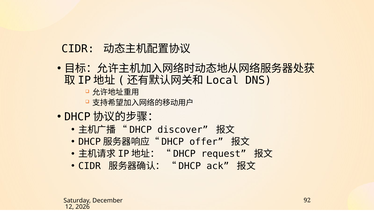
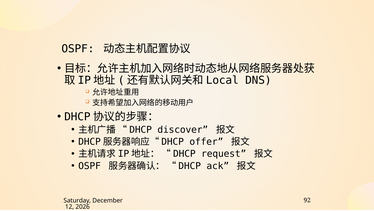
CIDR at (78, 49): CIDR -> OSPF
CIDR at (90, 165): CIDR -> OSPF
